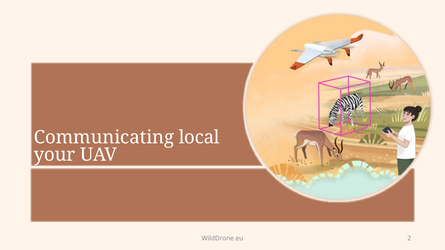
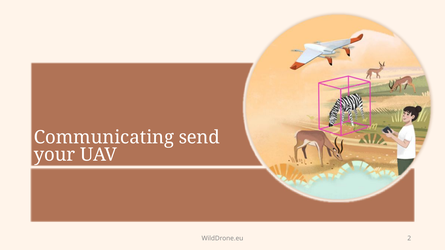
local: local -> send
